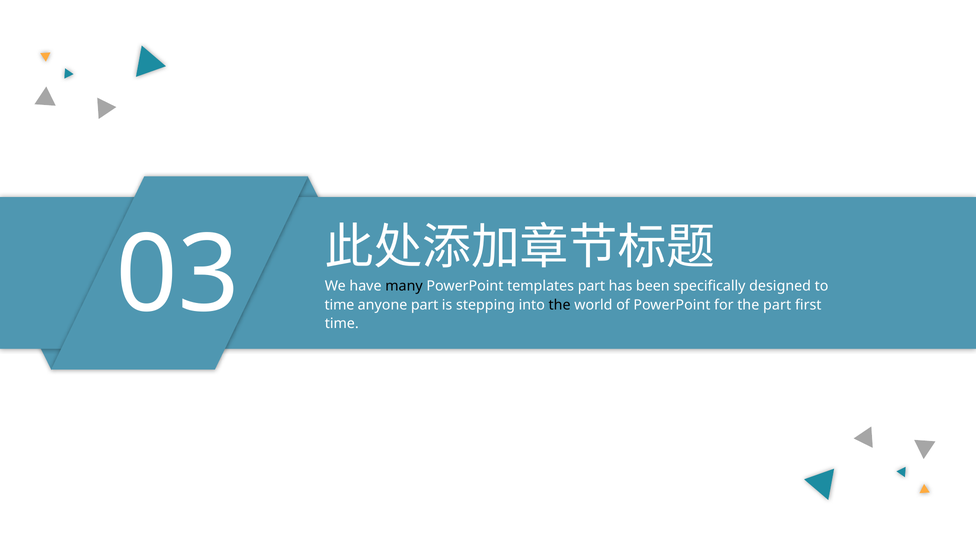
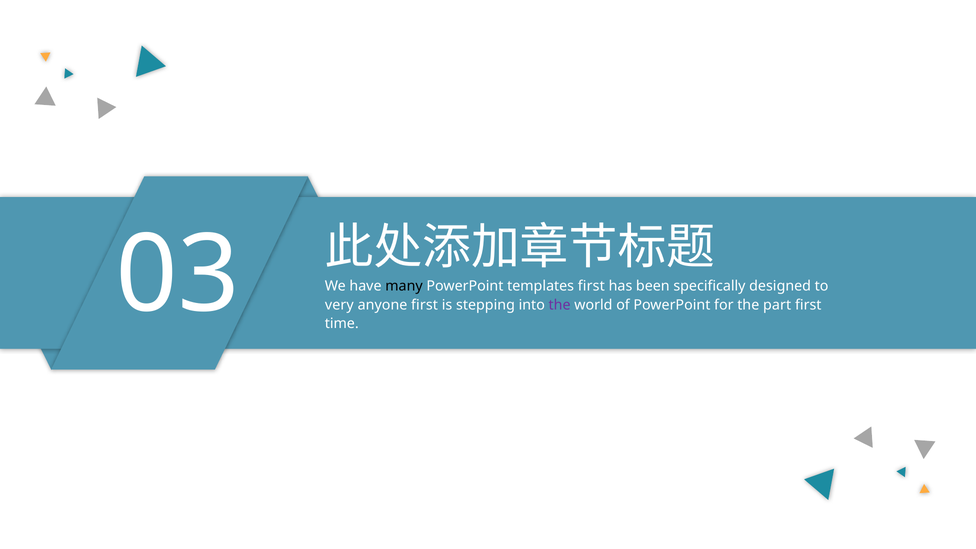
templates part: part -> first
time at (339, 305): time -> very
anyone part: part -> first
the at (560, 305) colour: black -> purple
